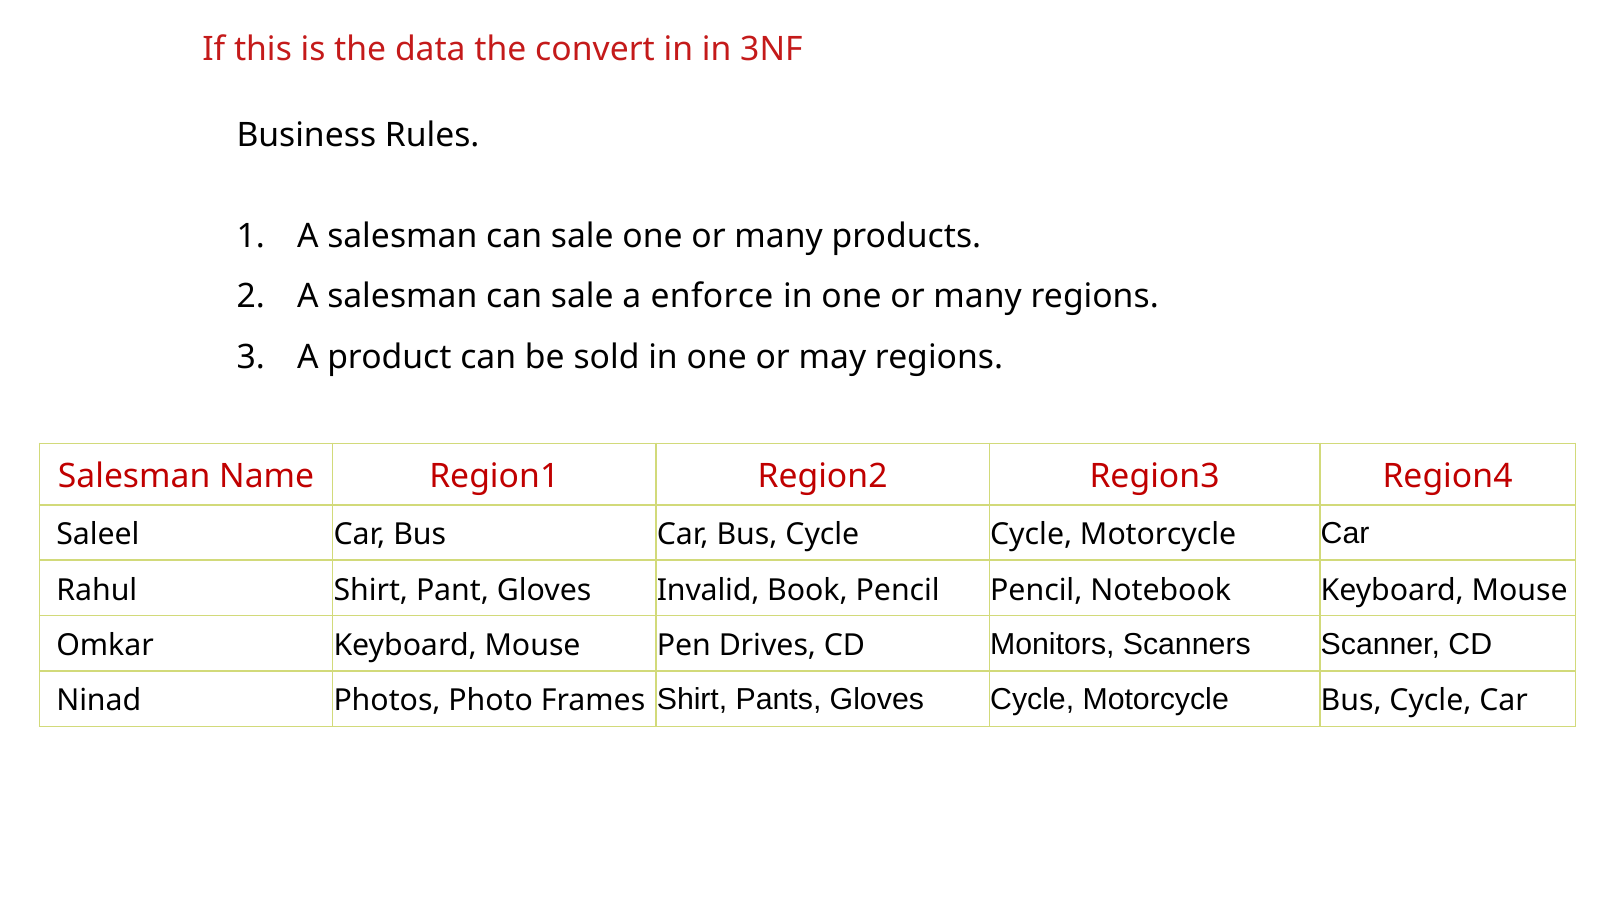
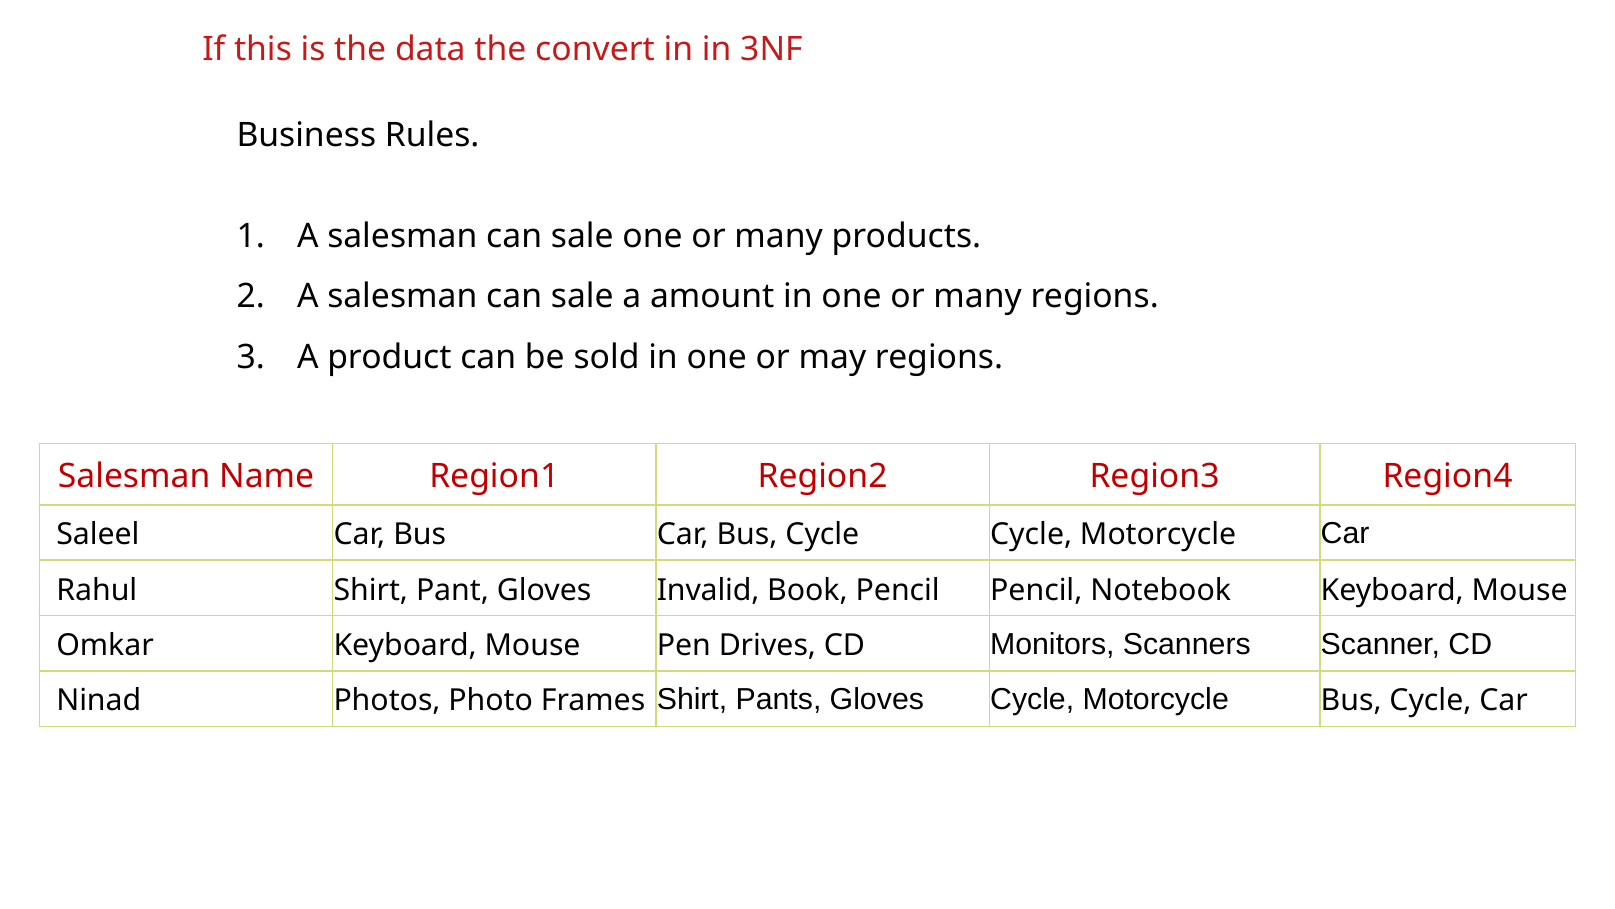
enforce: enforce -> amount
